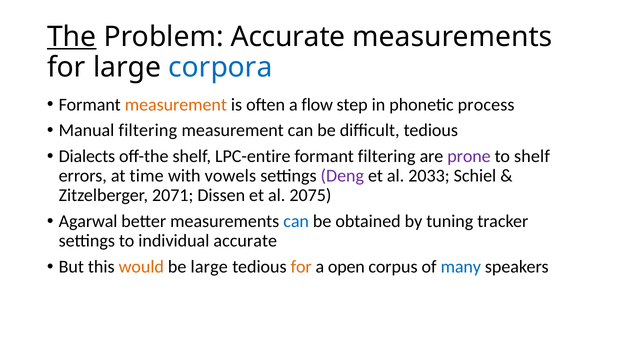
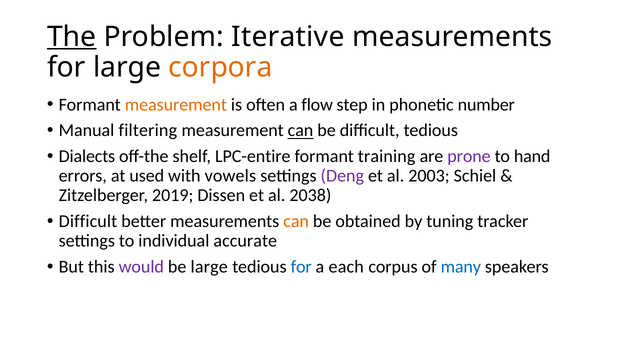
Problem Accurate: Accurate -> Iterative
corpora colour: blue -> orange
process: process -> number
can at (301, 130) underline: none -> present
formant filtering: filtering -> training
to shelf: shelf -> hand
time: time -> used
2033: 2033 -> 2003
2071: 2071 -> 2019
2075: 2075 -> 2038
Agarwal at (88, 221): Agarwal -> Difficult
can at (296, 221) colour: blue -> orange
would colour: orange -> purple
for at (301, 267) colour: orange -> blue
open: open -> each
